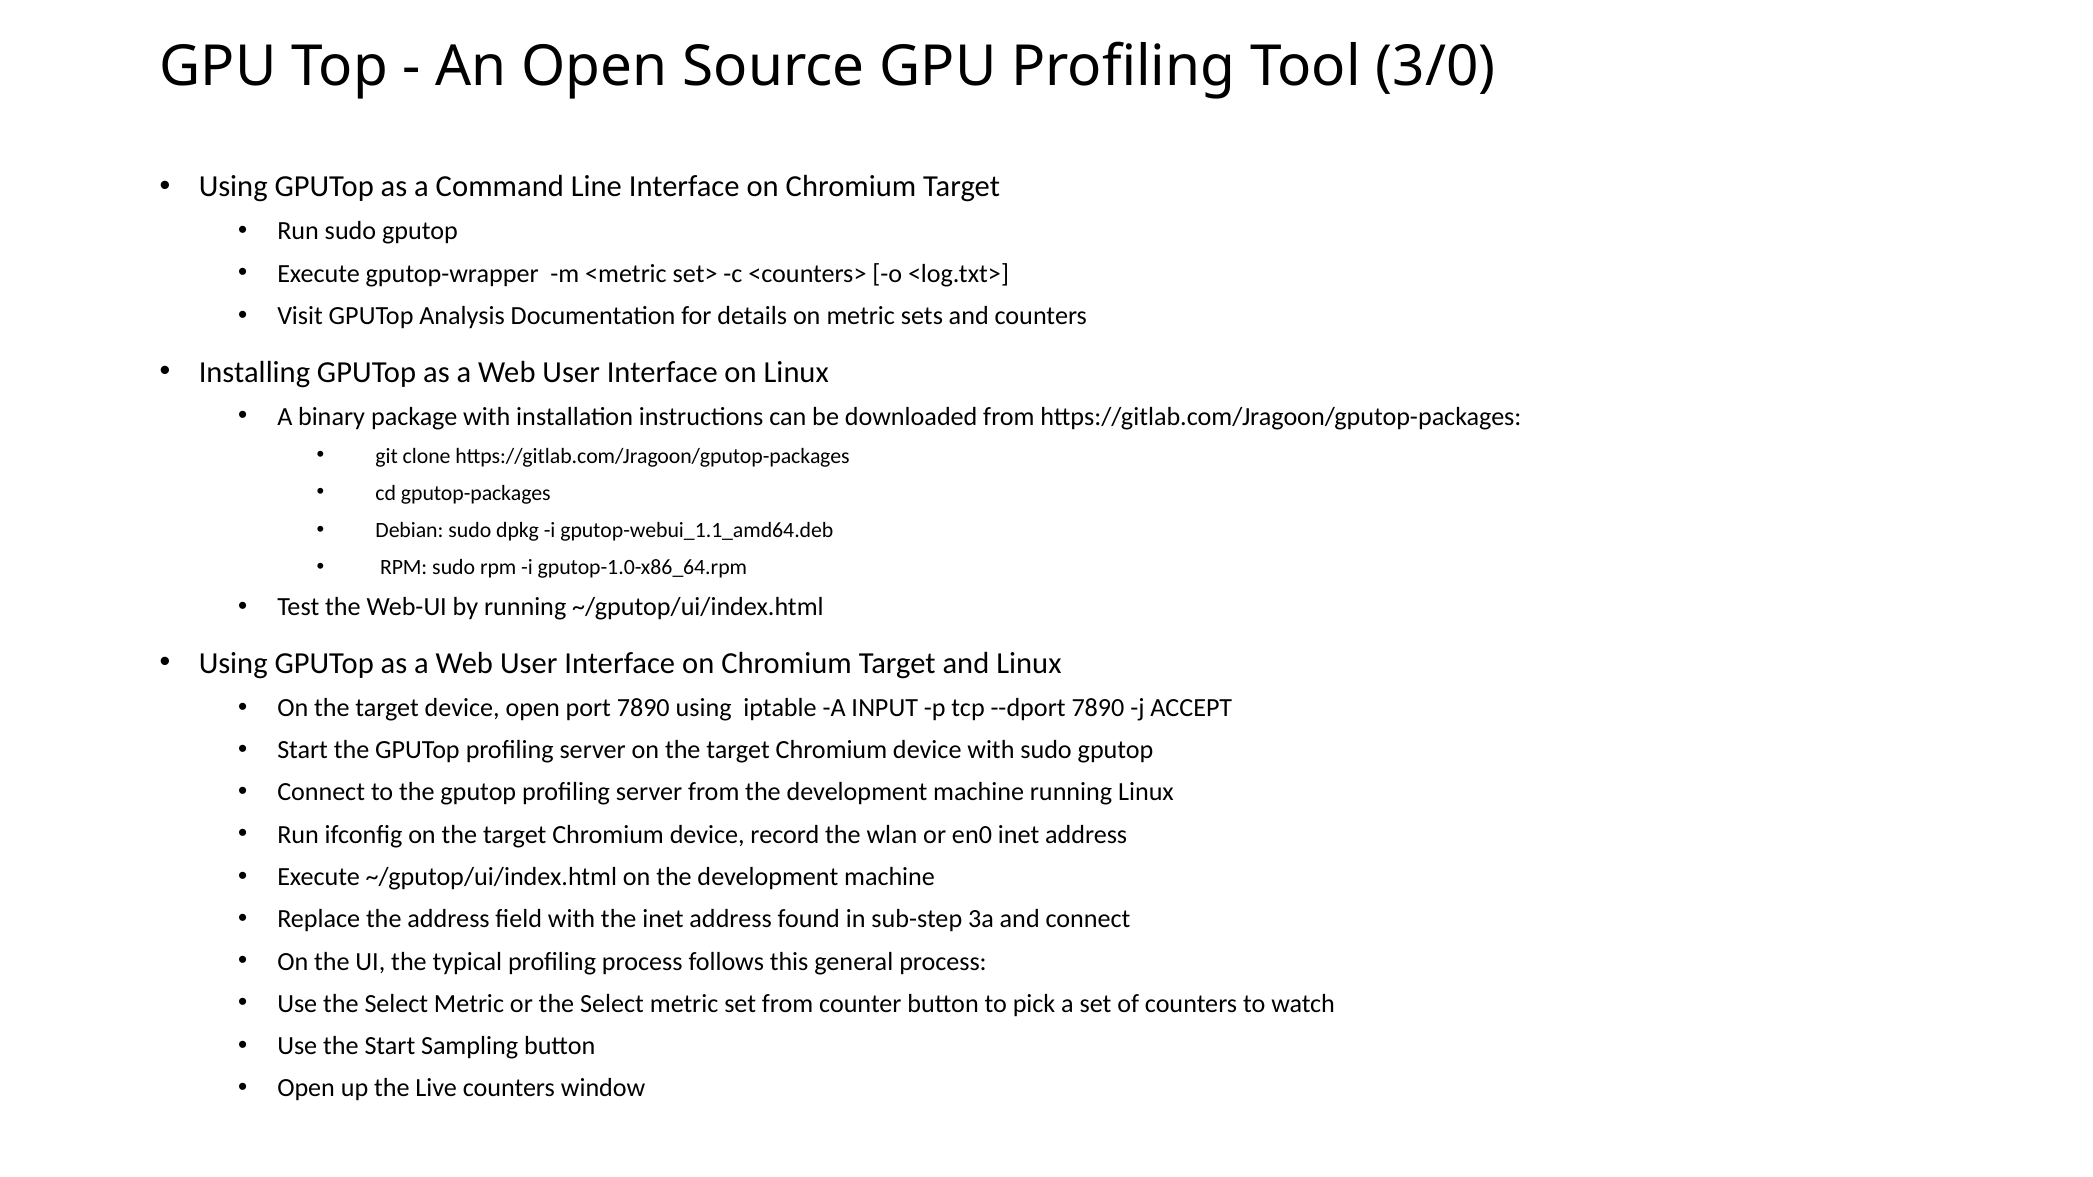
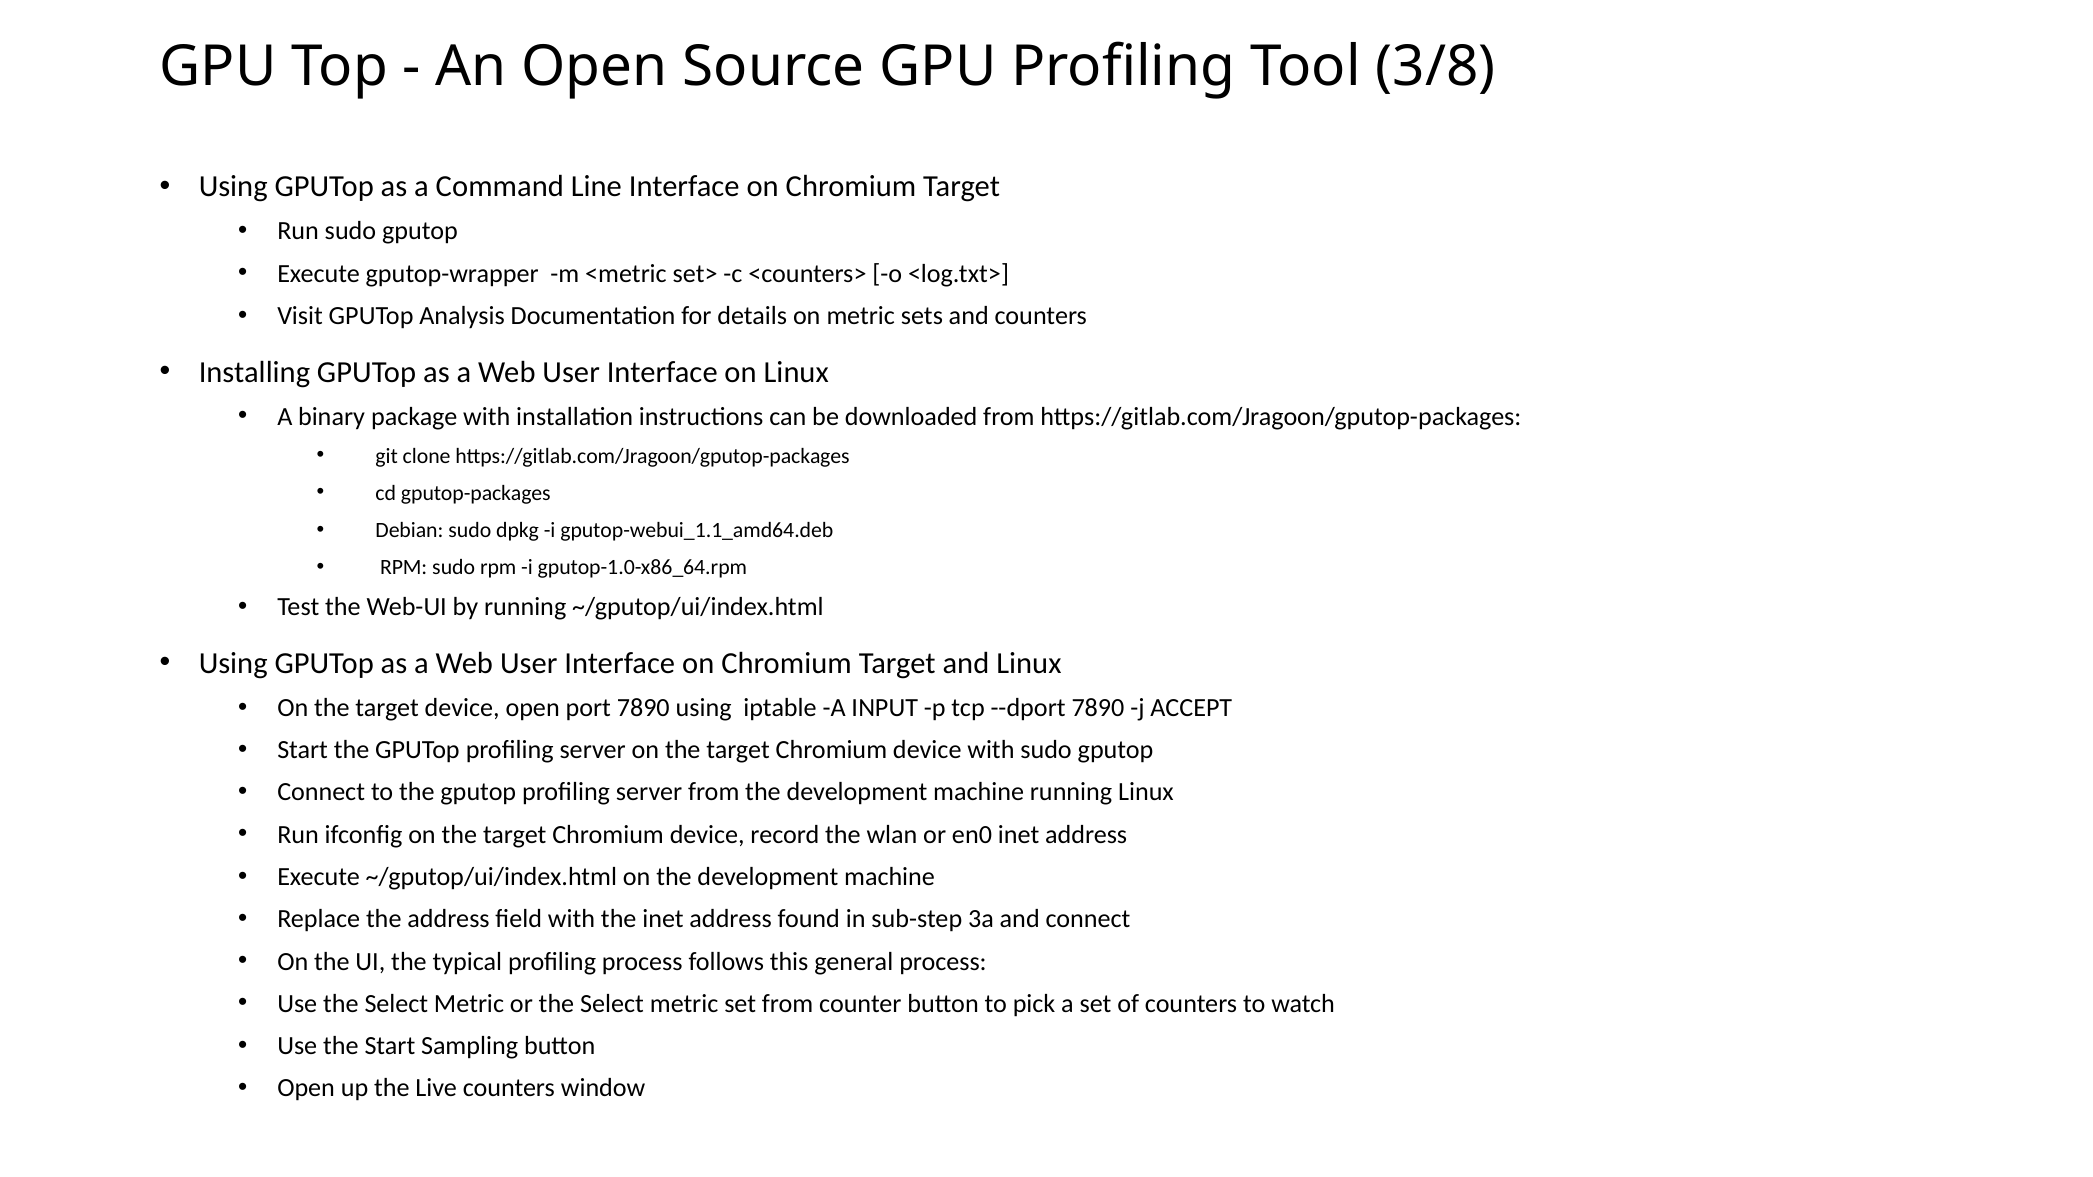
3/0: 3/0 -> 3/8
